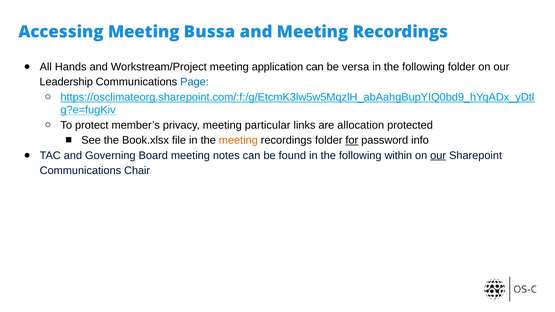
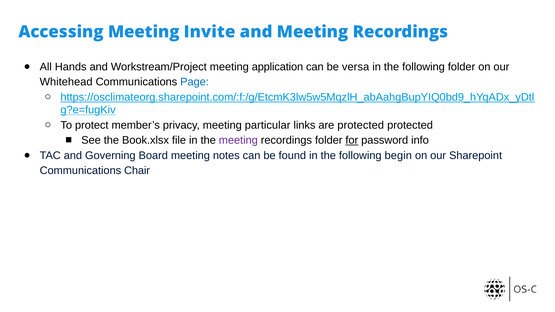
Bussa: Bussa -> Invite
Leadership: Leadership -> Whitehead
are allocation: allocation -> protected
meeting at (238, 140) colour: orange -> purple
within: within -> begin
our at (438, 155) underline: present -> none
